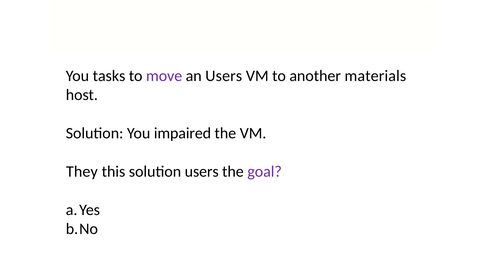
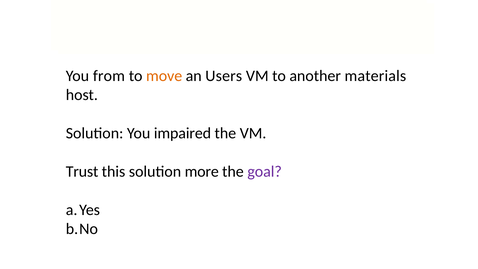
tasks: tasks -> from
move colour: purple -> orange
They: They -> Trust
solution users: users -> more
